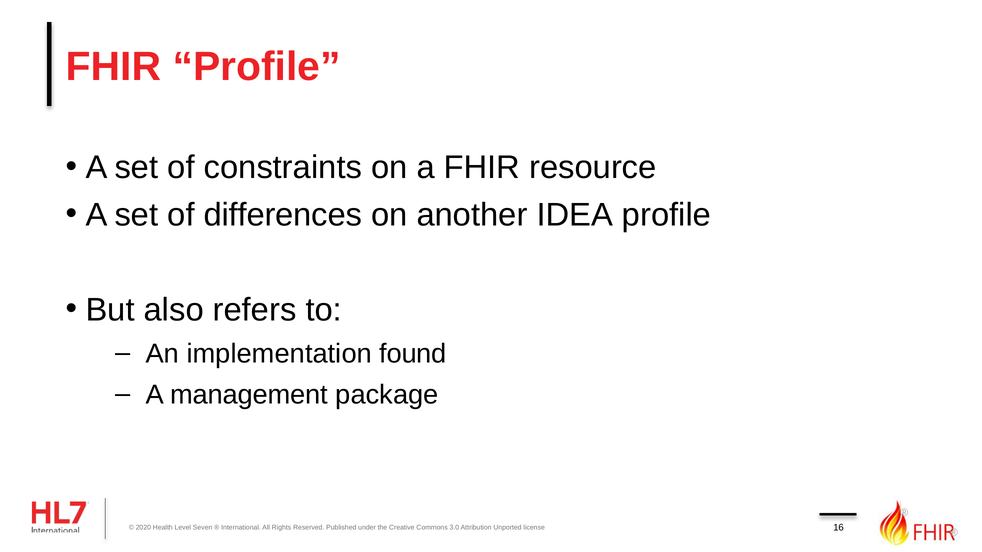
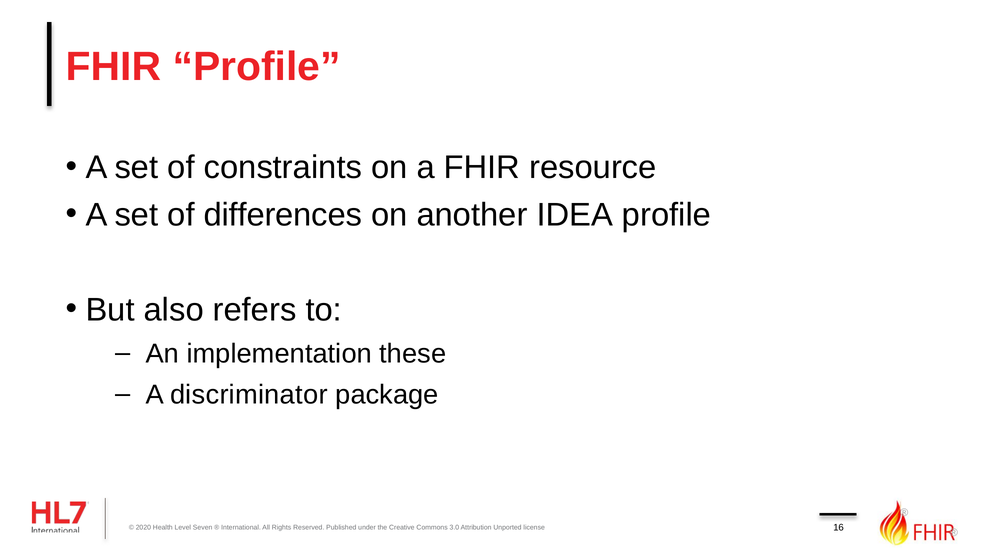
found: found -> these
management: management -> discriminator
